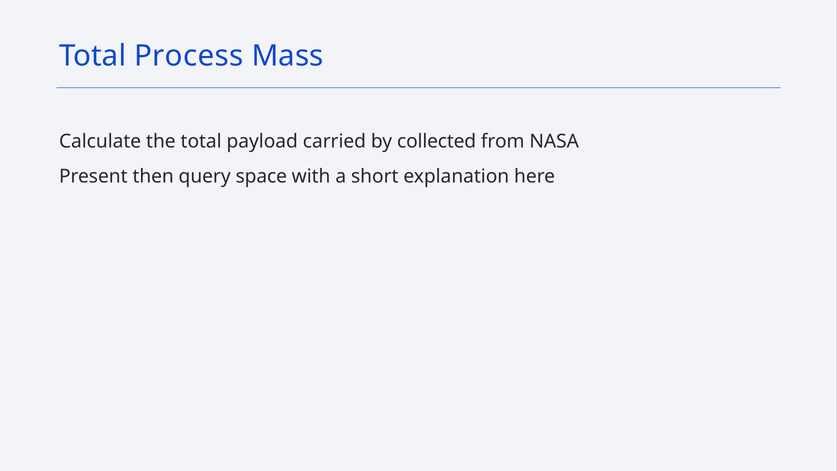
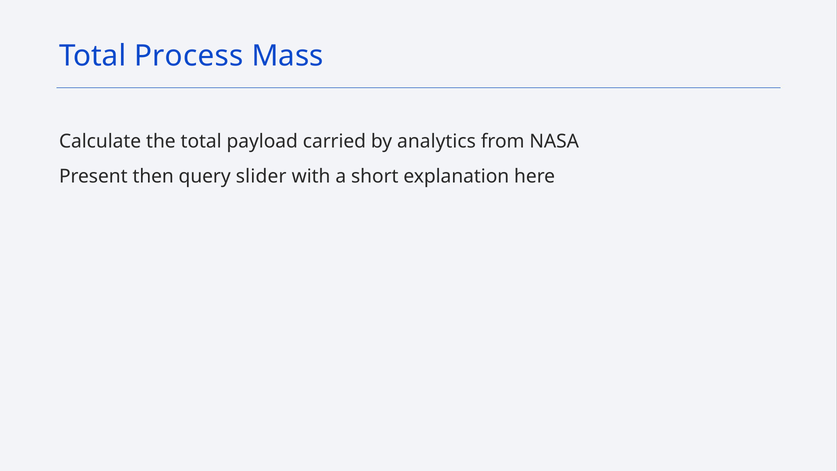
collected: collected -> analytics
space: space -> slider
